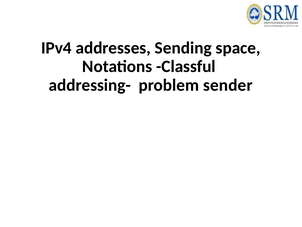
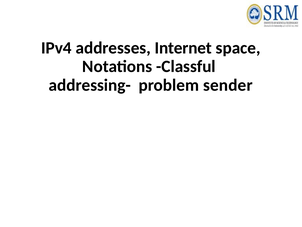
Sending: Sending -> Internet
